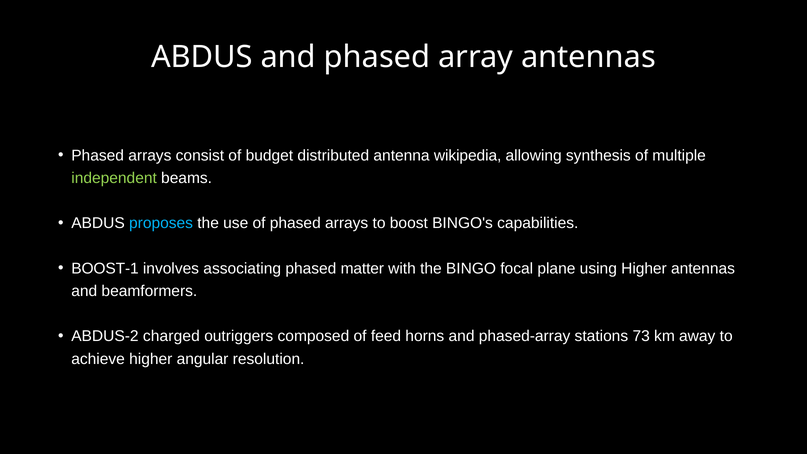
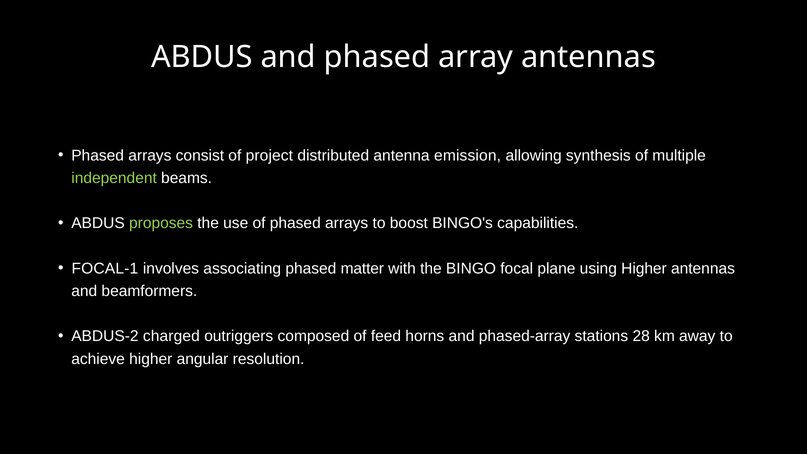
budget: budget -> project
wikipedia: wikipedia -> emission
proposes colour: light blue -> light green
BOOST-1: BOOST-1 -> FOCAL-1
73: 73 -> 28
